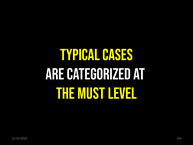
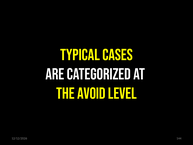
MUST: MUST -> AVOID
